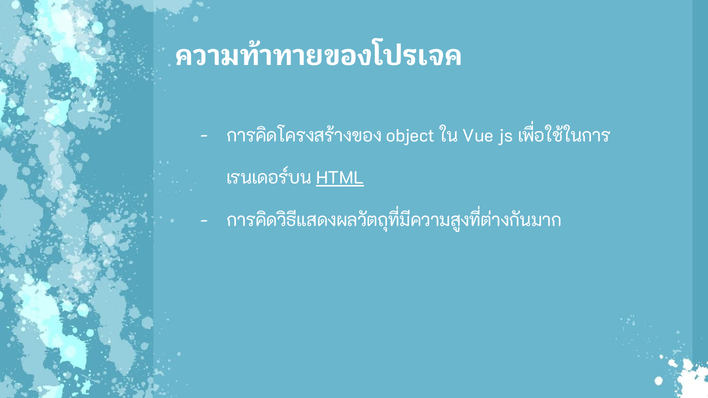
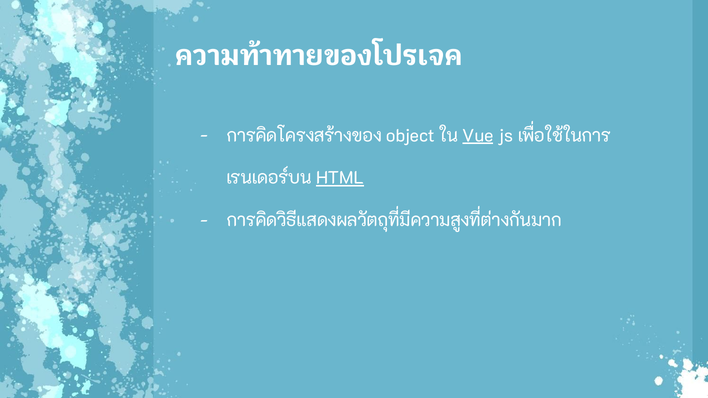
Vue underline: none -> present
